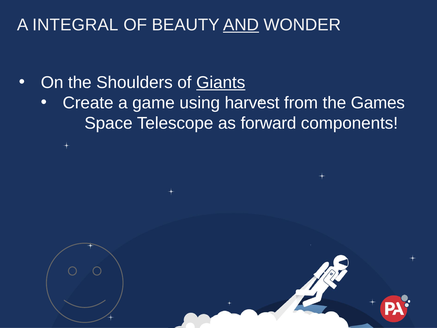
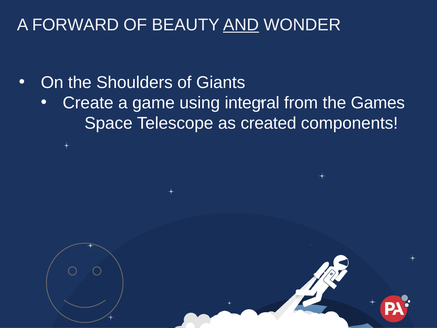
INTEGRAL: INTEGRAL -> FORWARD
Giants underline: present -> none
harvest: harvest -> integral
forward: forward -> created
